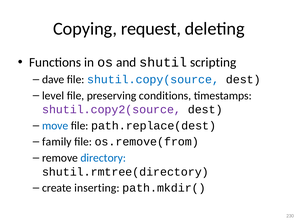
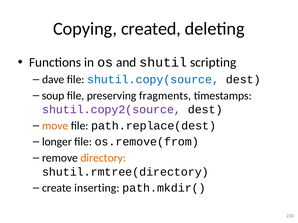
request: request -> created
level: level -> soup
conditions: conditions -> fragments
move colour: blue -> orange
family: family -> longer
directory colour: blue -> orange
